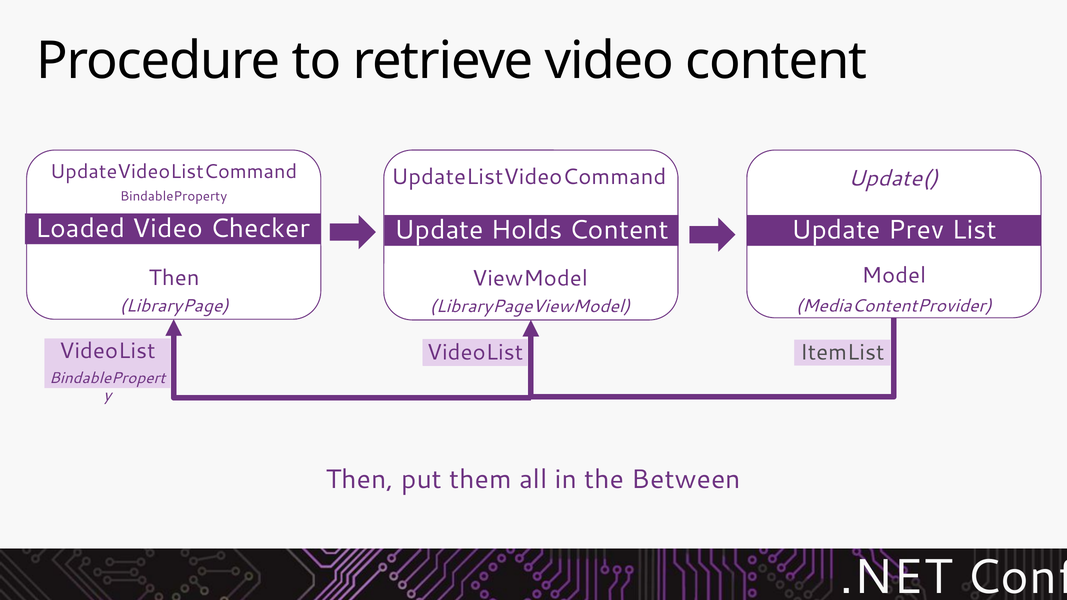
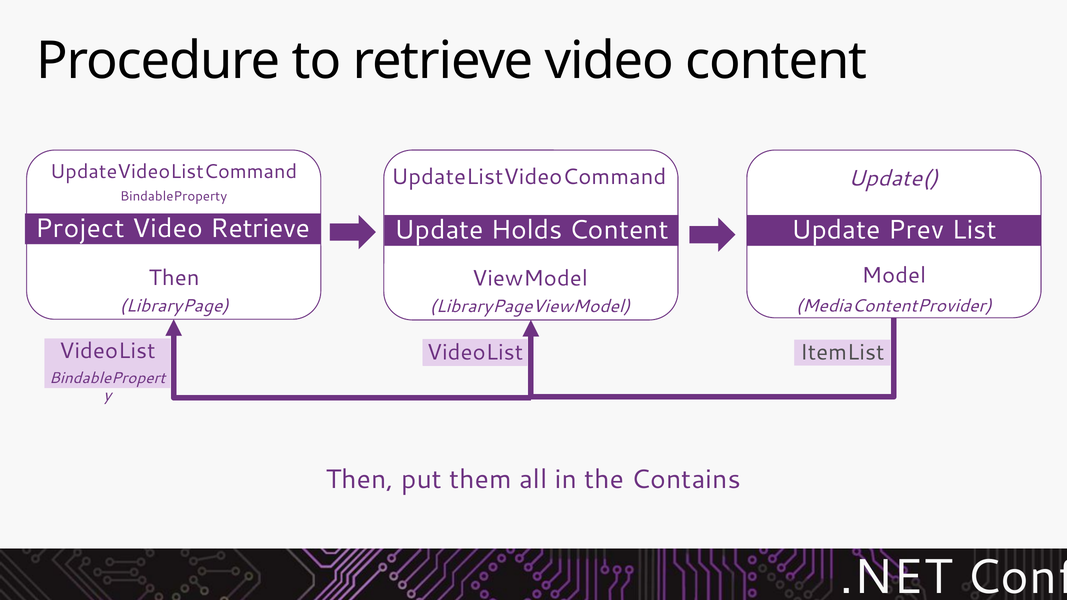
Loaded: Loaded -> Project
Video Checker: Checker -> Retrieve
Between: Between -> Contains
